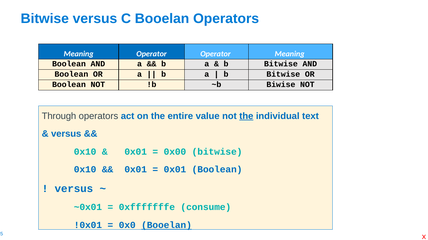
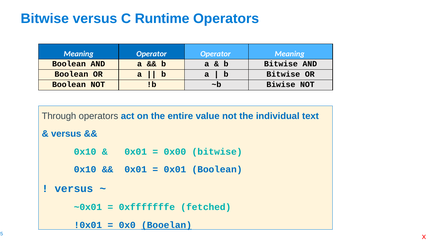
C Booelan: Booelan -> Runtime
the at (246, 116) underline: present -> none
consume: consume -> fetched
